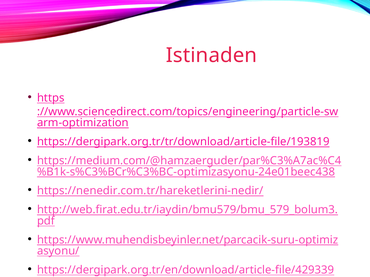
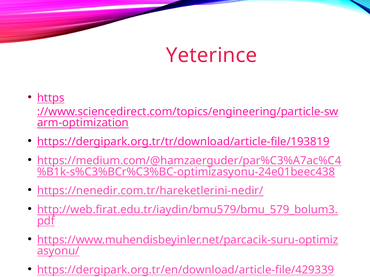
Istinaden: Istinaden -> Yeterince
